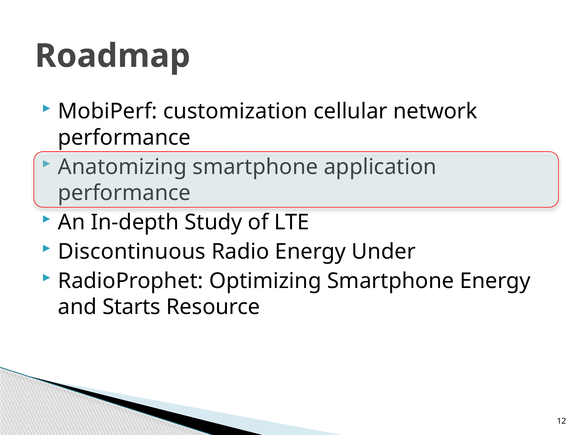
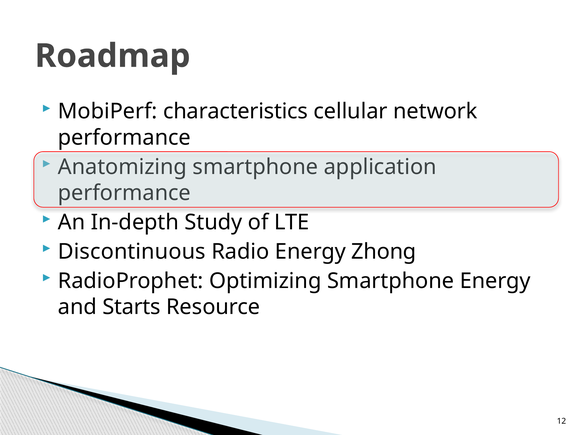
customization: customization -> characteristics
Under: Under -> Zhong
